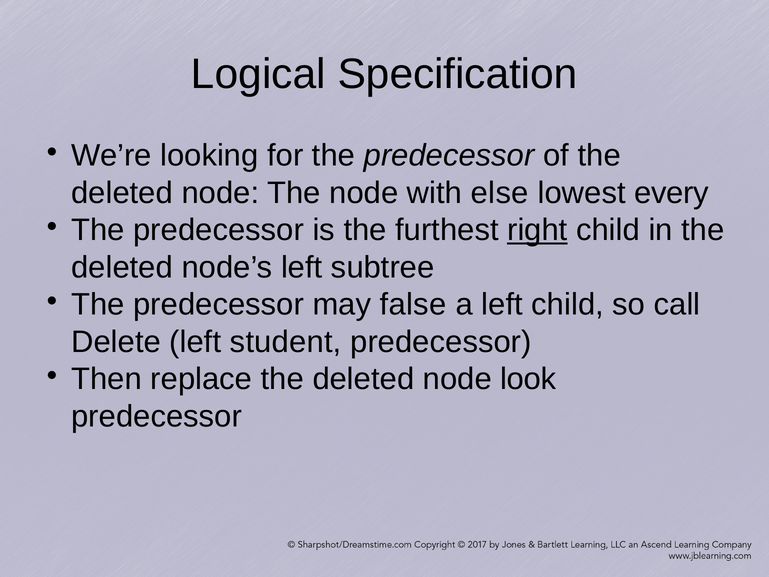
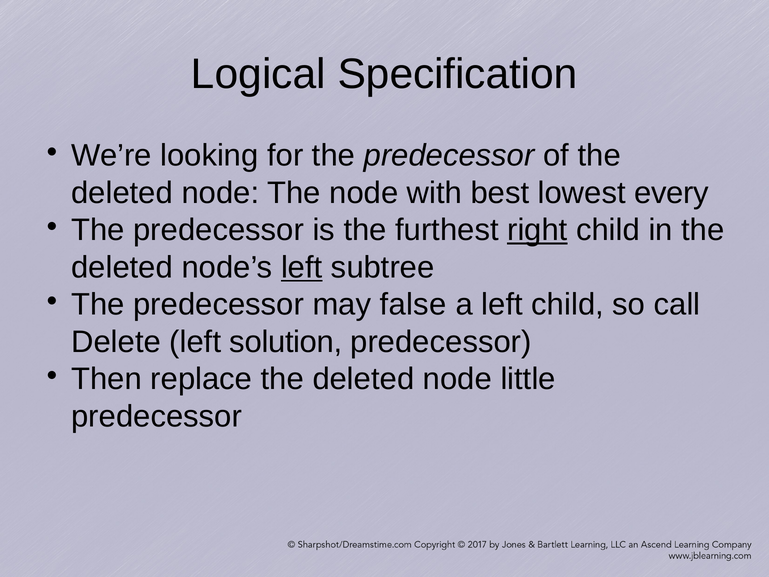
else: else -> best
left at (302, 267) underline: none -> present
student: student -> solution
look: look -> little
